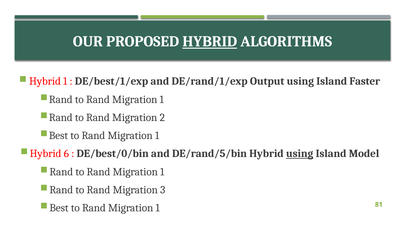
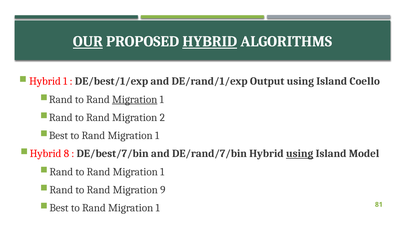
OUR underline: none -> present
Faster: Faster -> Coello
Migration at (135, 99) underline: none -> present
6: 6 -> 8
DE/best/0/bin: DE/best/0/bin -> DE/best/7/bin
DE/rand/5/bin: DE/rand/5/bin -> DE/rand/7/bin
3: 3 -> 9
